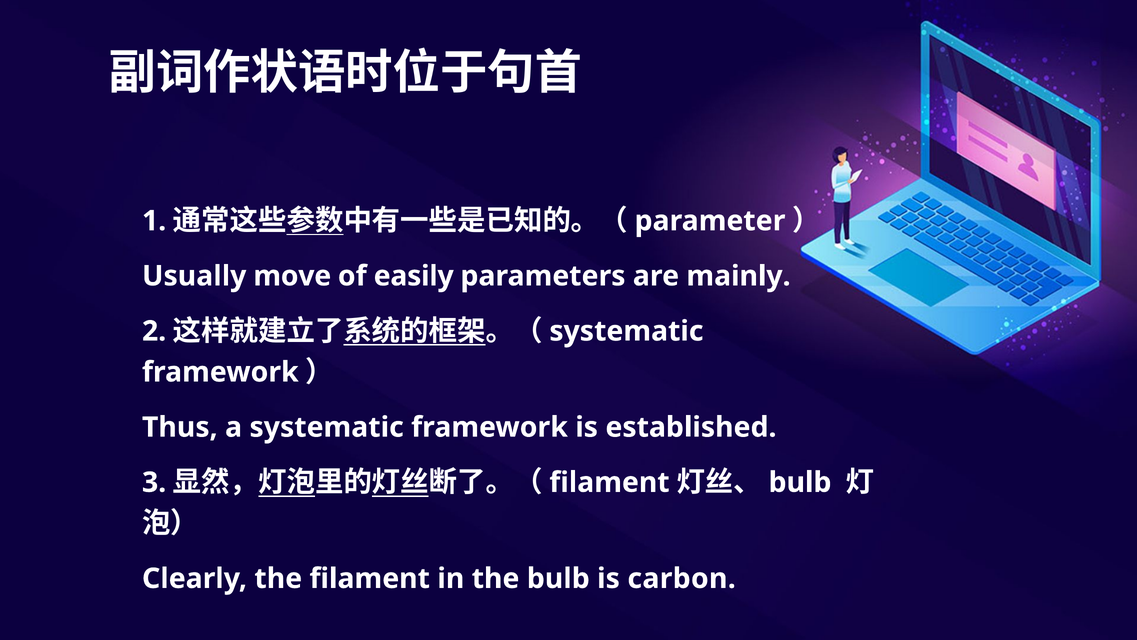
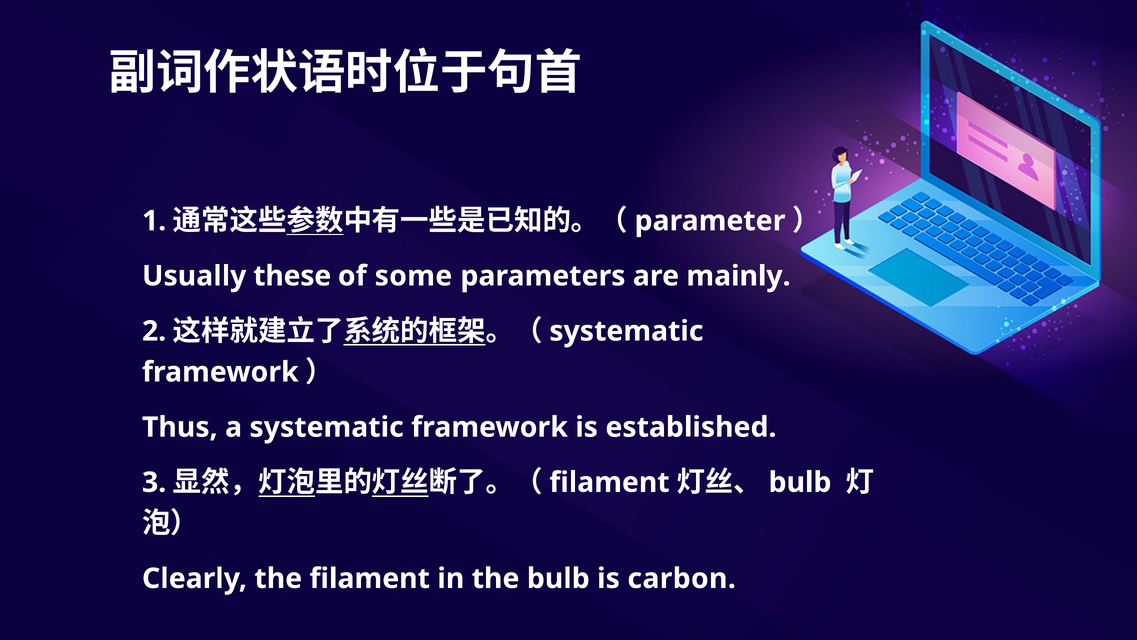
move: move -> these
easily: easily -> some
